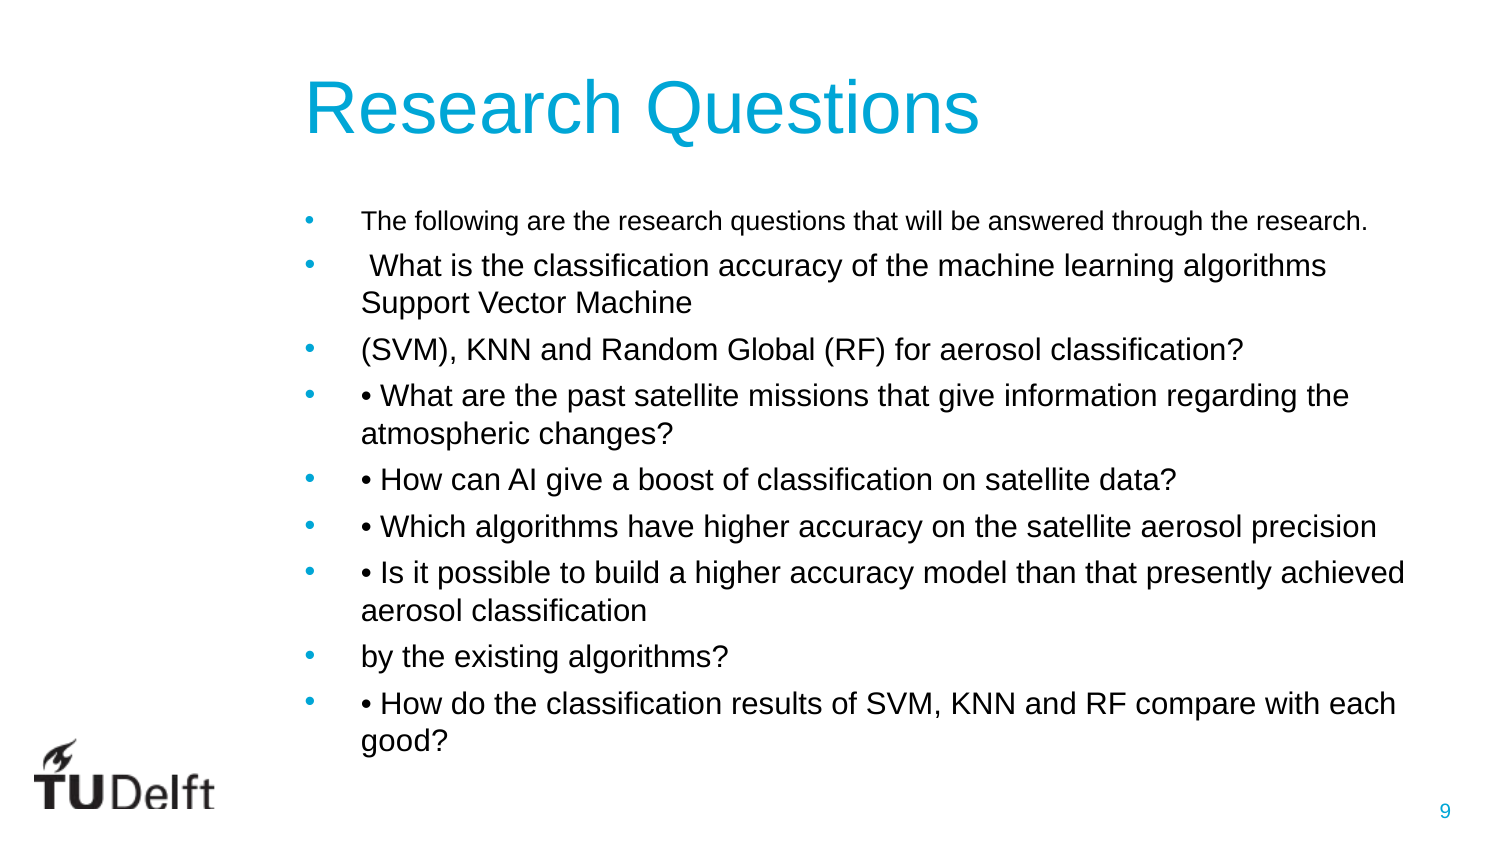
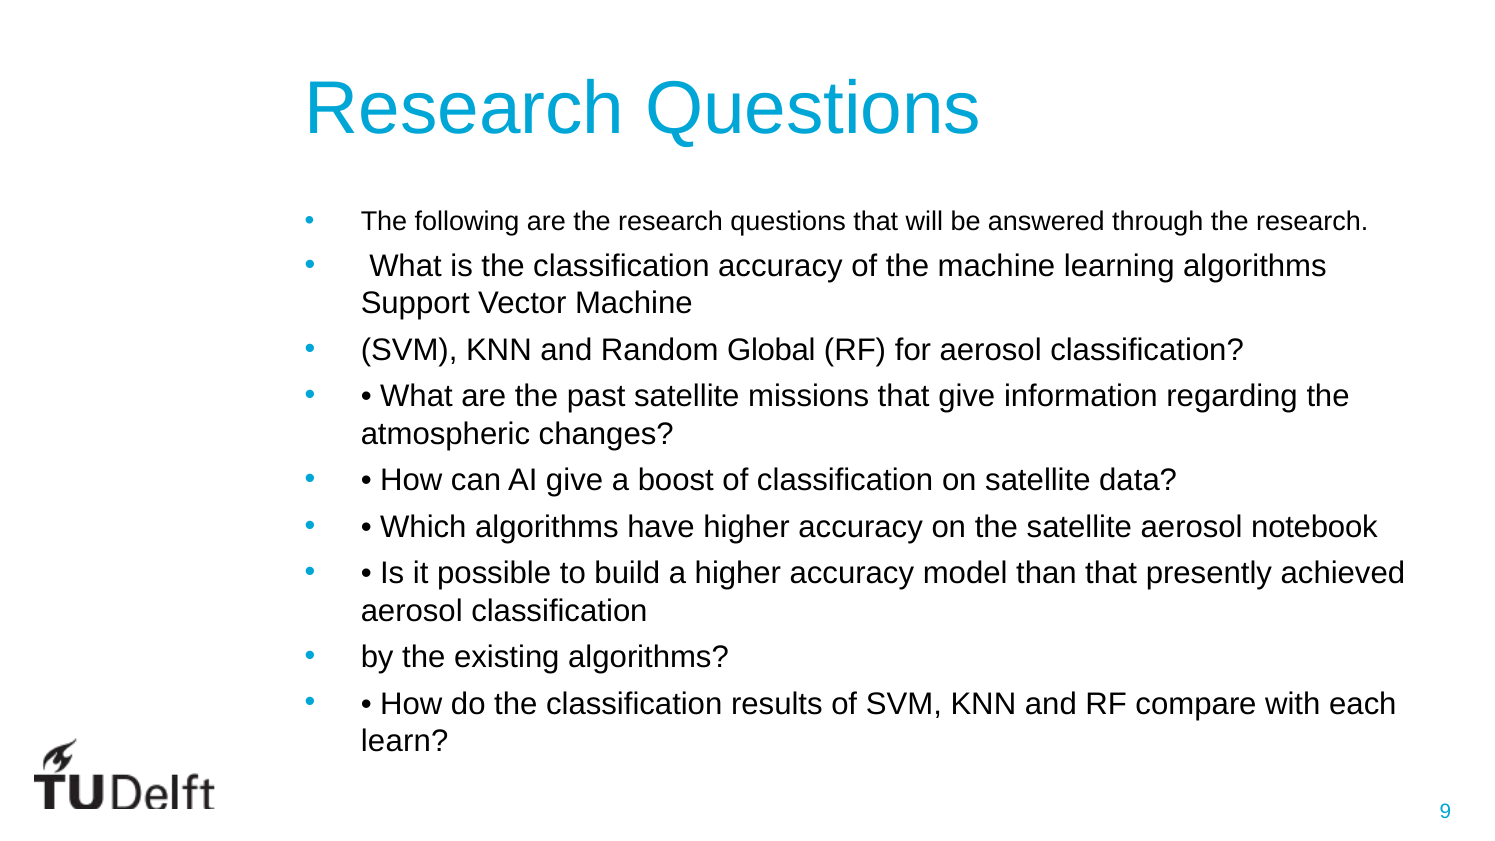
precision: precision -> notebook
good: good -> learn
